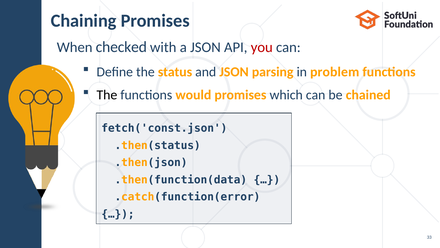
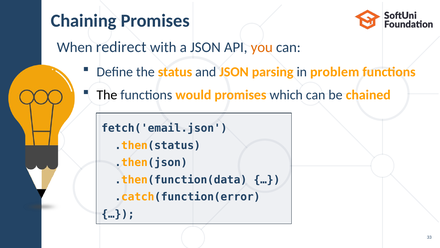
checked: checked -> redirect
you colour: red -> orange
fetch('const.json: fetch('const.json -> fetch('email.json
